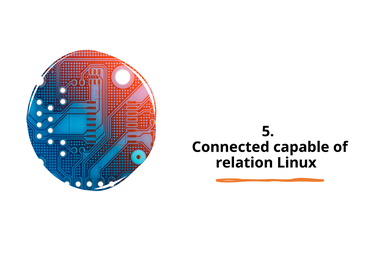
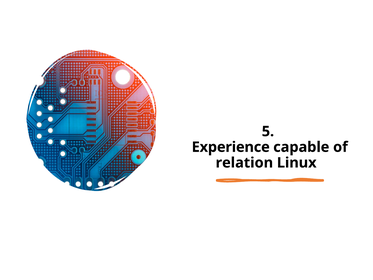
Connected: Connected -> Experience
